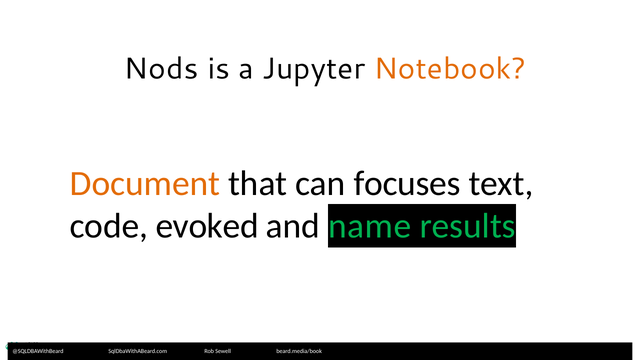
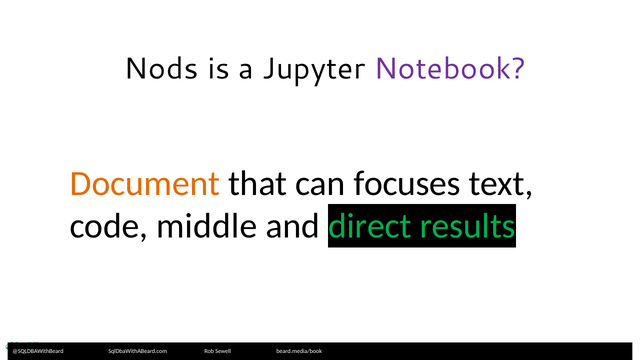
Notebook colour: orange -> purple
evoked: evoked -> middle
name: name -> direct
